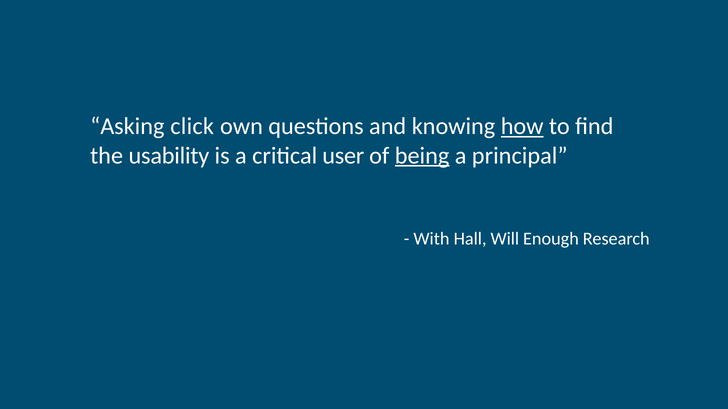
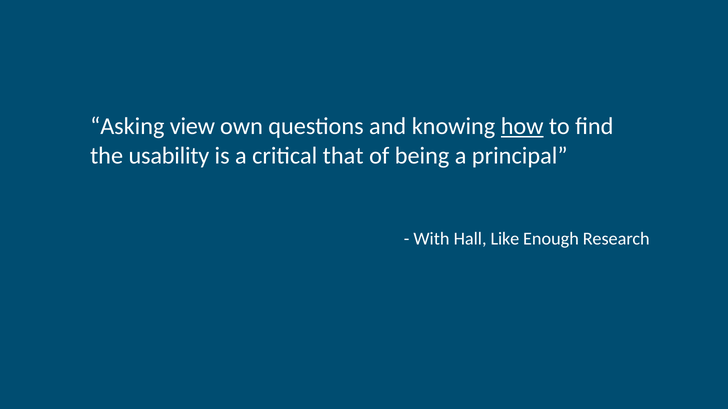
click: click -> view
user: user -> that
being underline: present -> none
Will: Will -> Like
